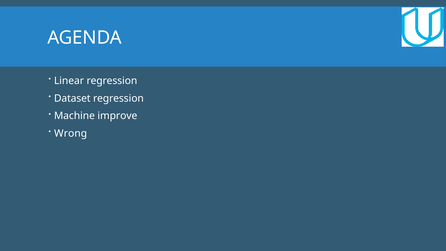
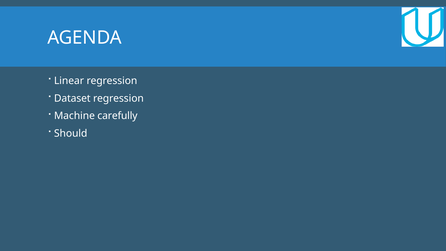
improve: improve -> carefully
Wrong: Wrong -> Should
